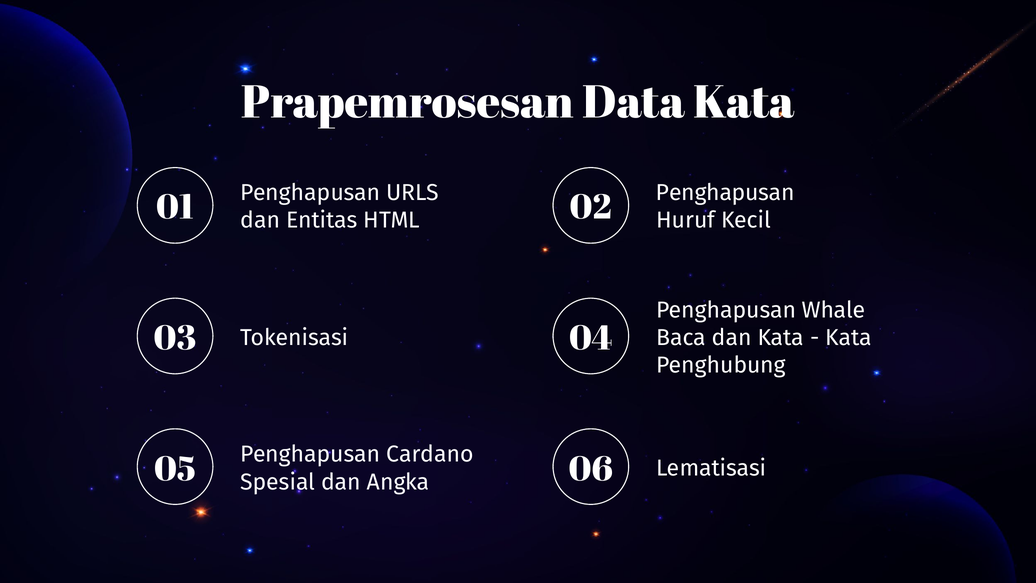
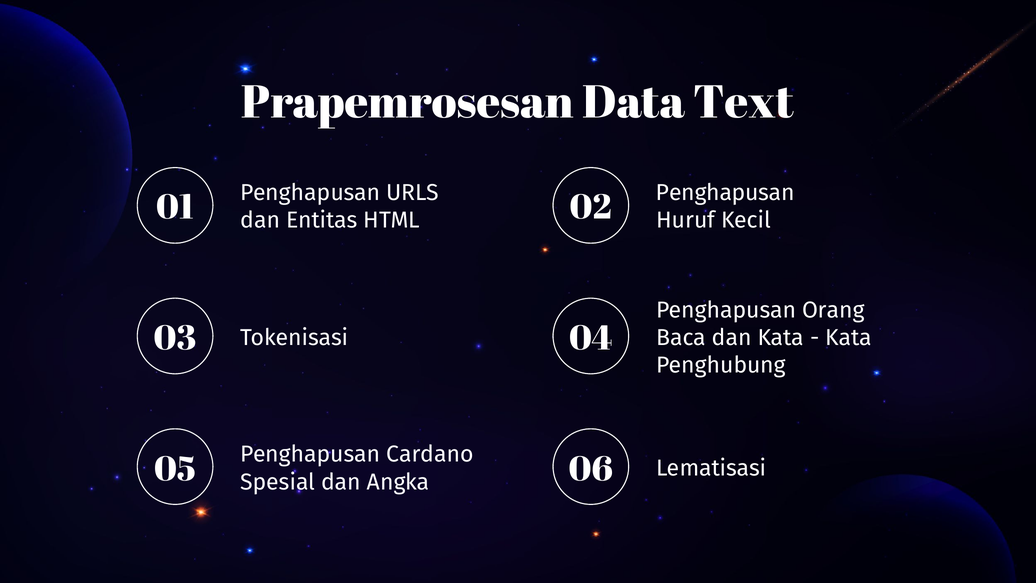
Data Kata: Kata -> Text
Whale: Whale -> Orang
